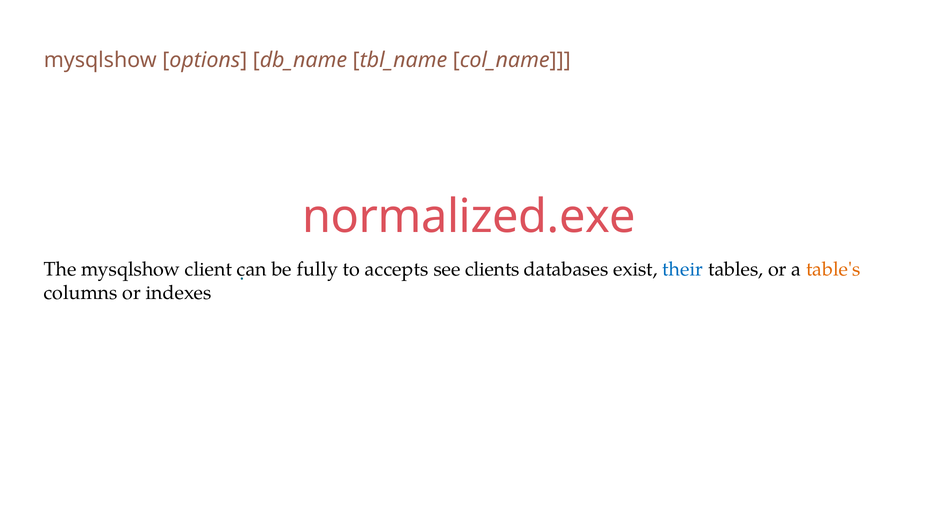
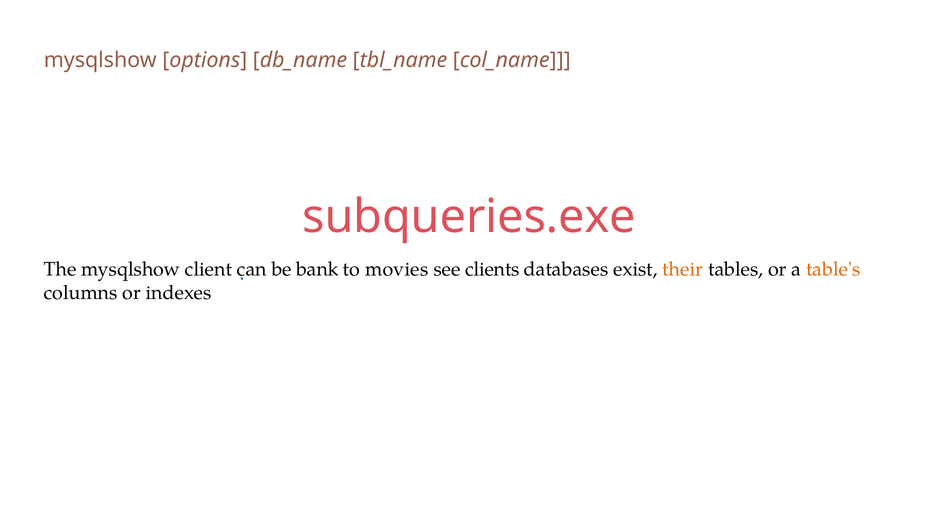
normalized.exe: normalized.exe -> subqueries.exe
fully: fully -> bank
accepts: accepts -> movies
their colour: blue -> orange
